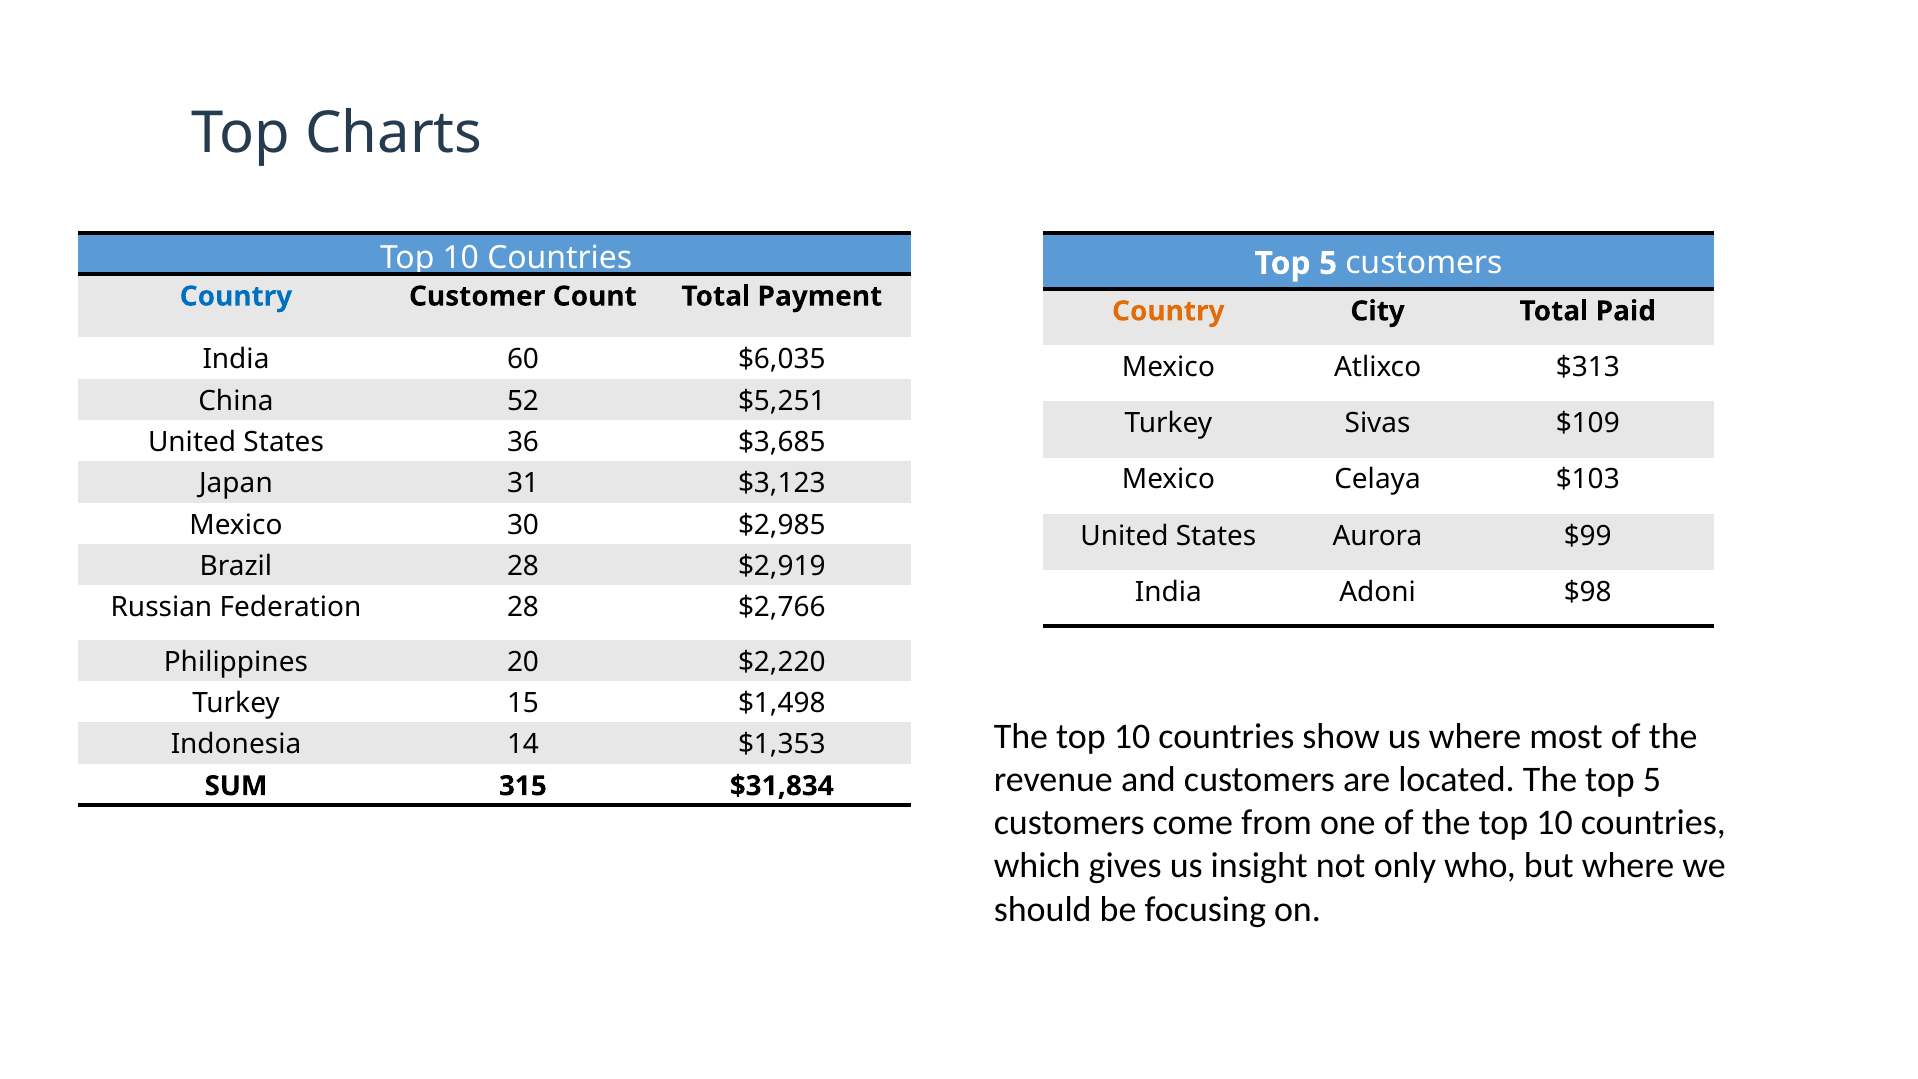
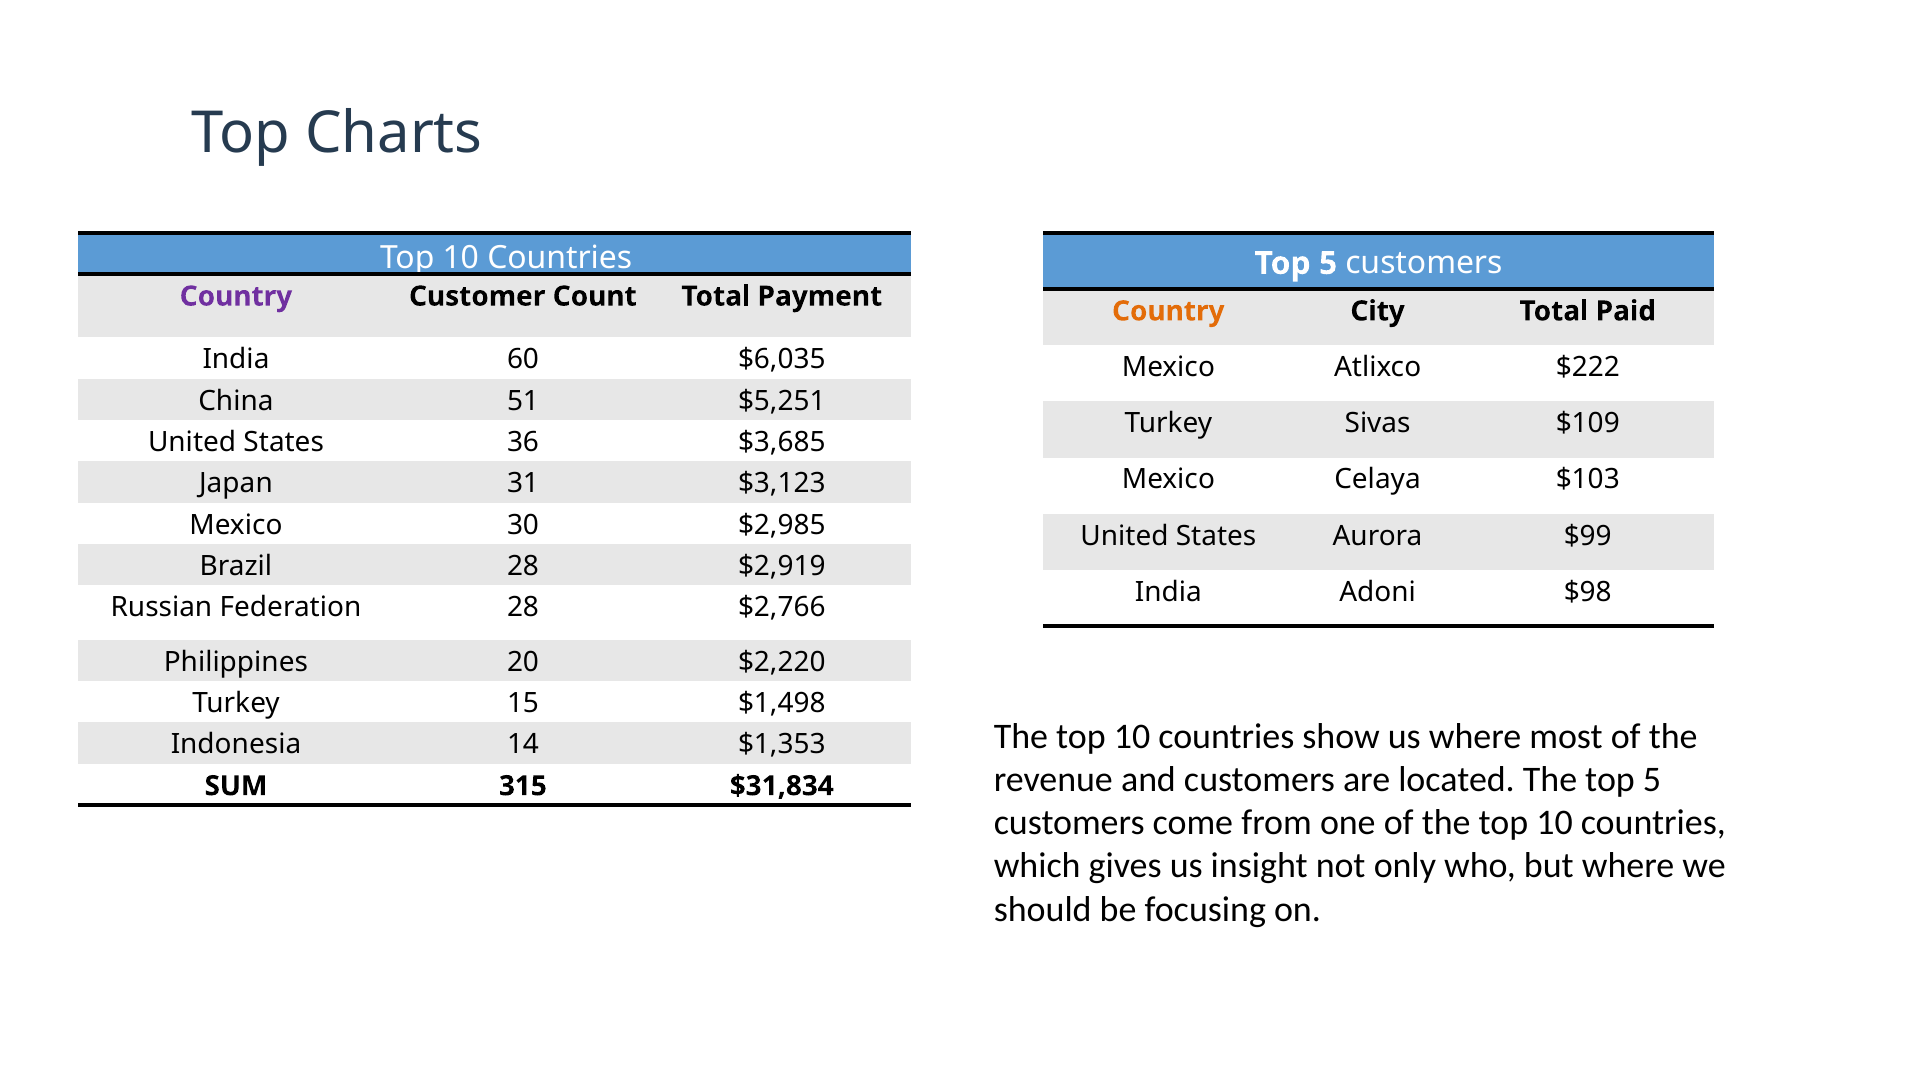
Country at (236, 296) colour: blue -> purple
$313: $313 -> $222
52: 52 -> 51
